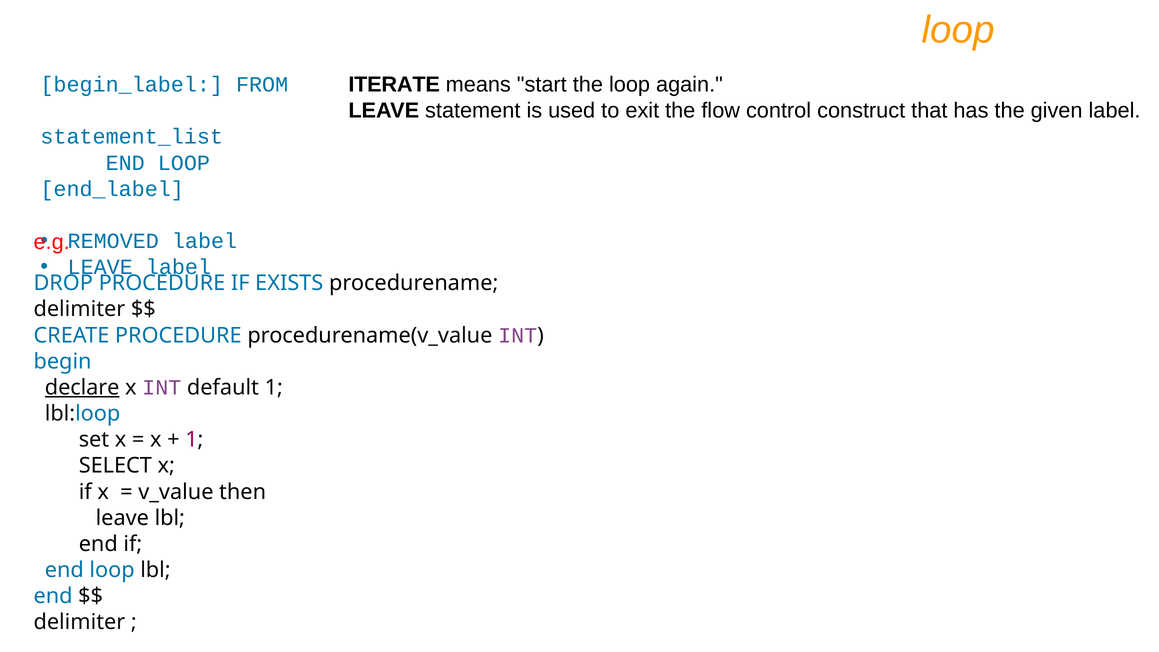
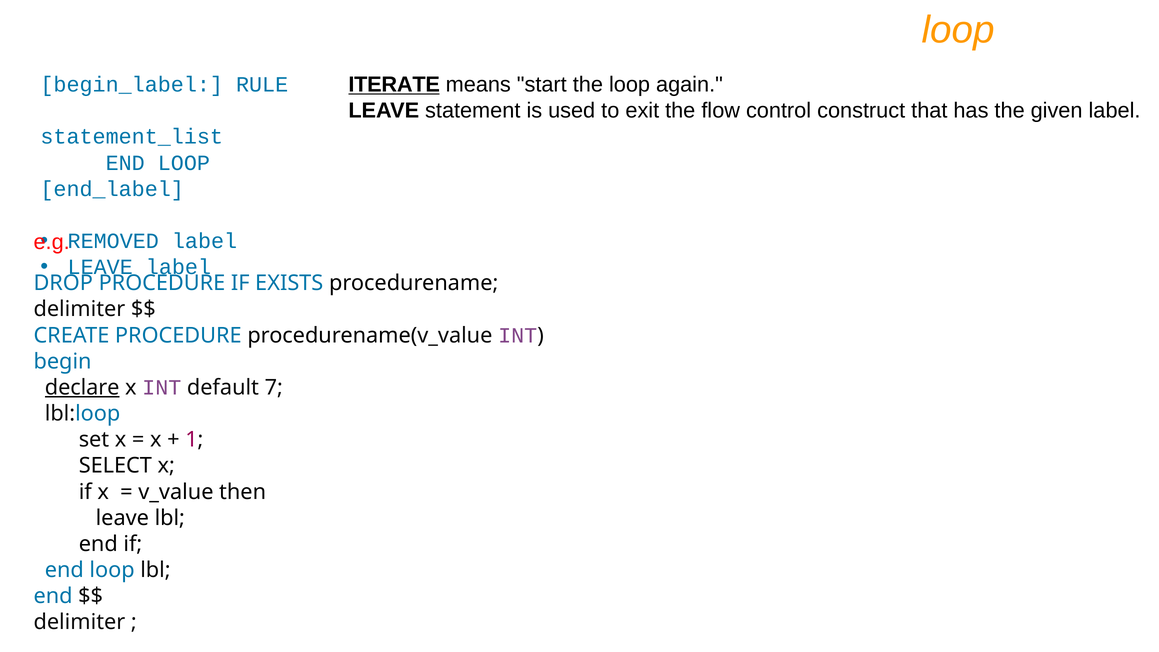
ITERATE underline: none -> present
FROM: FROM -> RULE
default 1: 1 -> 7
